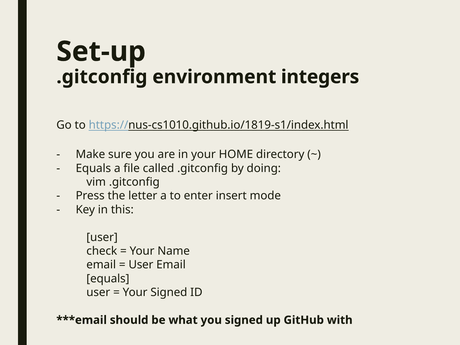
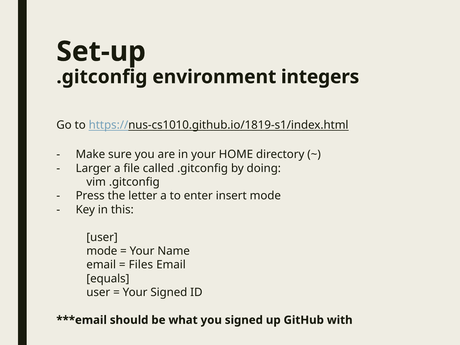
Equals at (93, 168): Equals -> Larger
check at (102, 251): check -> mode
User at (141, 265): User -> Files
